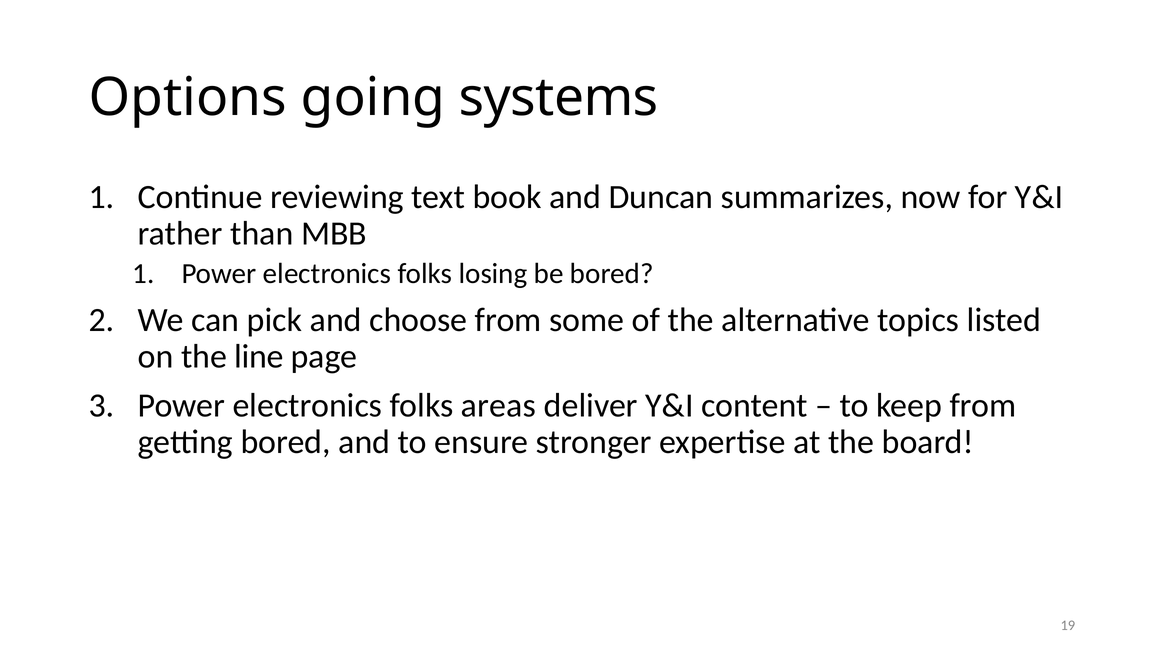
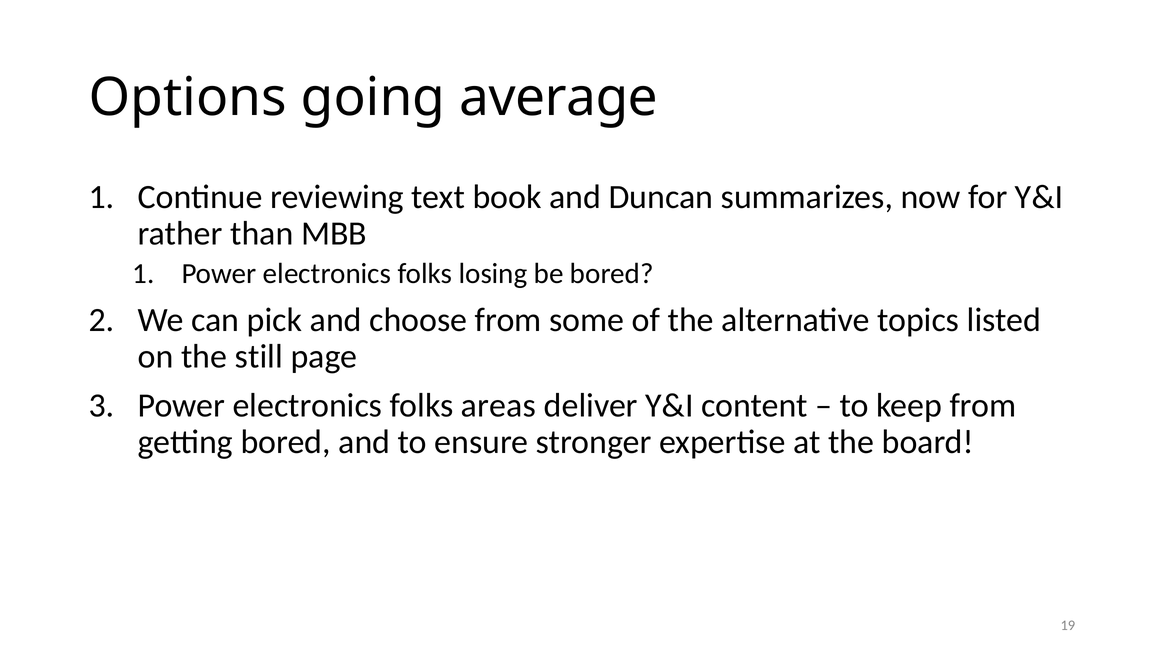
systems: systems -> average
line: line -> still
